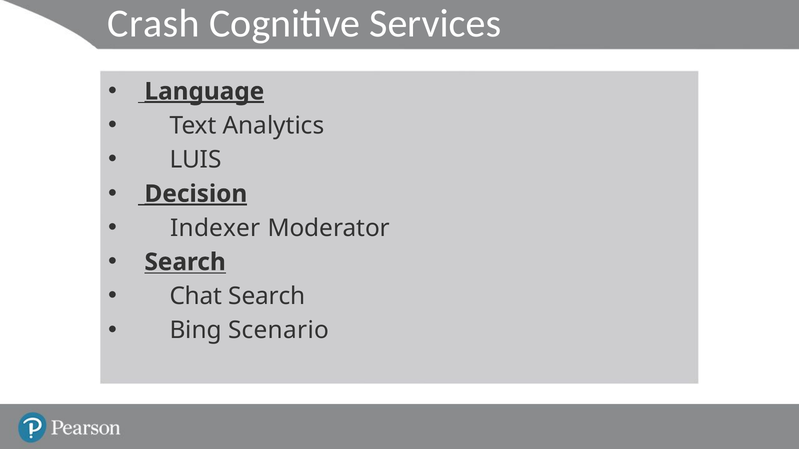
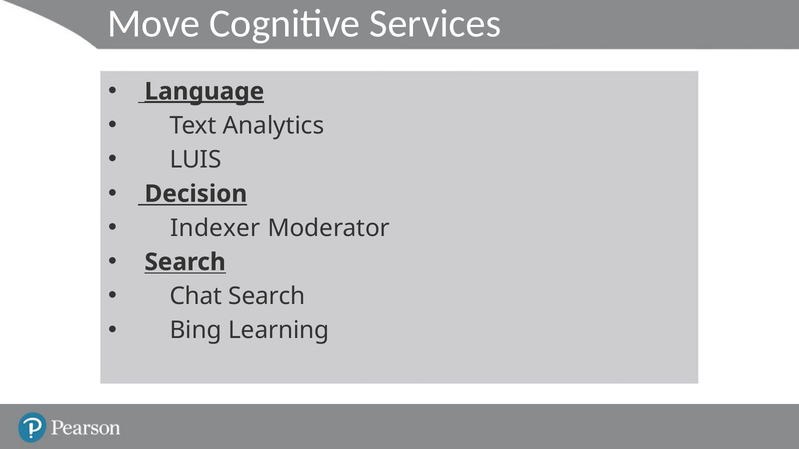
Crash: Crash -> Move
Decision underline: present -> none
Scenario: Scenario -> Learning
